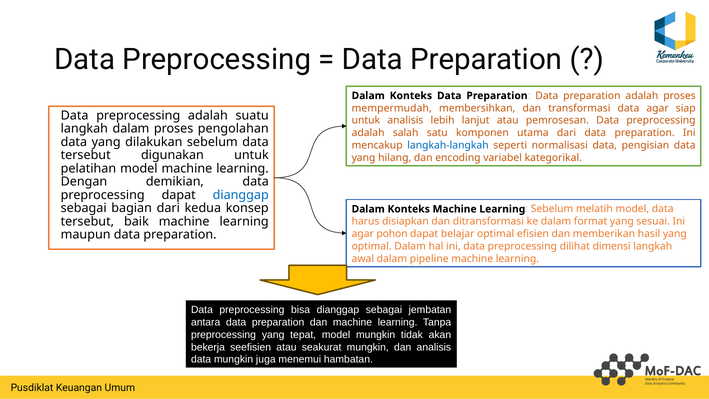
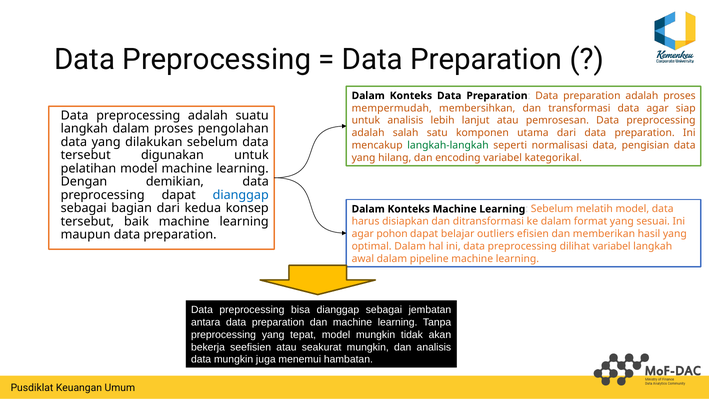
langkah-langkah colour: blue -> green
belajar optimal: optimal -> outliers
dilihat dimensi: dimensi -> variabel
